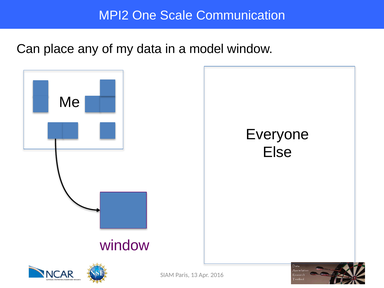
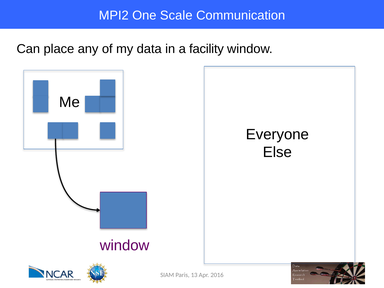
model: model -> facility
